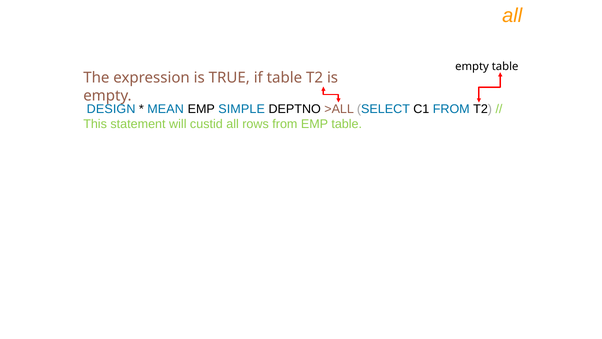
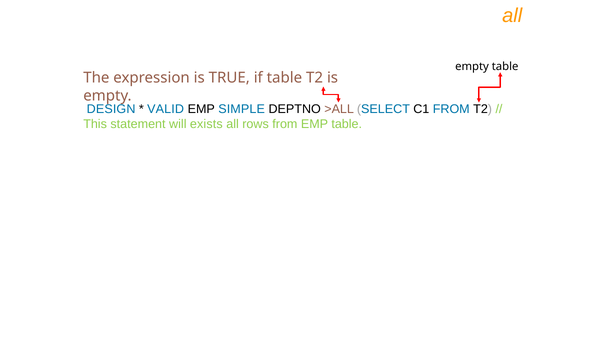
MEAN: MEAN -> VALID
custid: custid -> exists
